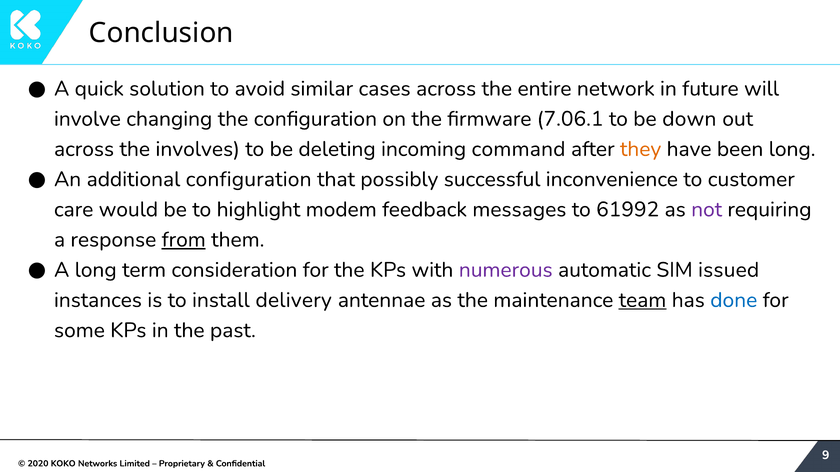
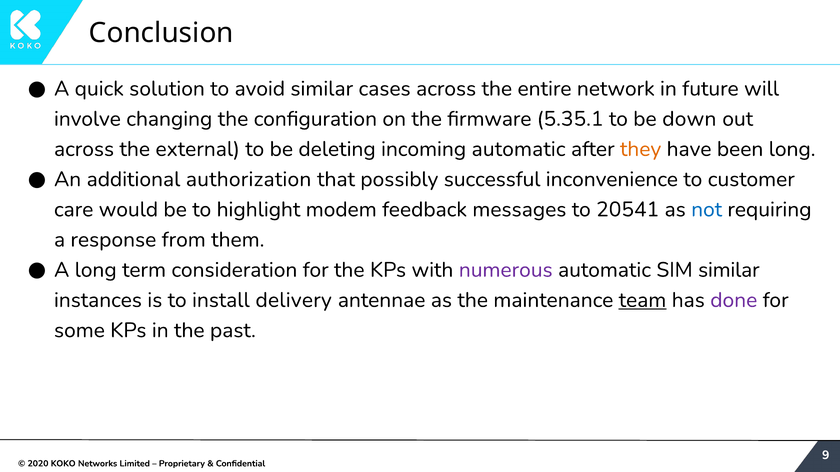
7.06.1: 7.06.1 -> 5.35.1
involves: involves -> external
incoming command: command -> automatic
additional configuration: configuration -> authorization
61992: 61992 -> 20541
not colour: purple -> blue
from underline: present -> none
SIM issued: issued -> similar
done colour: blue -> purple
